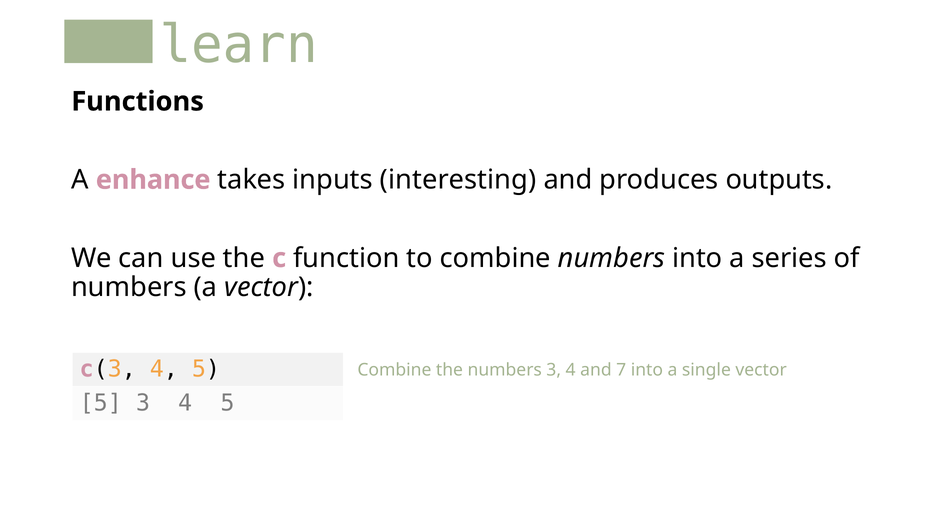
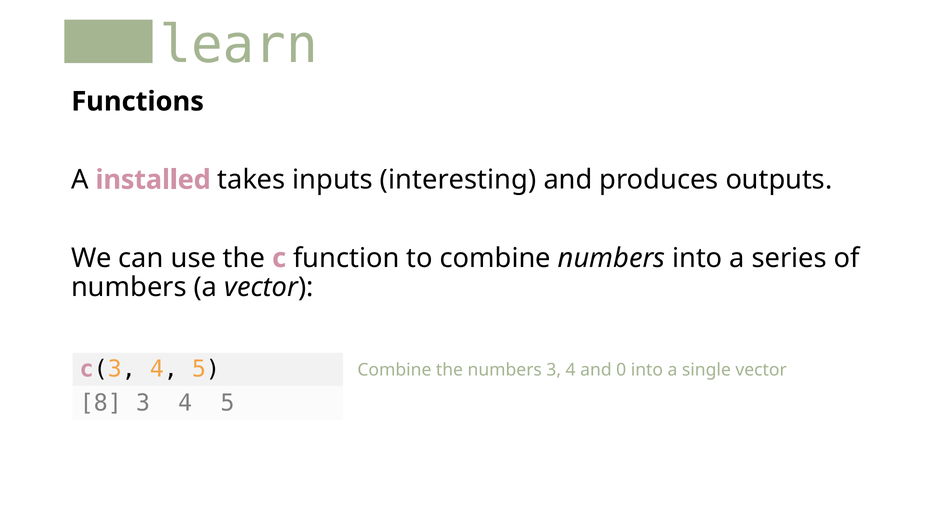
enhance: enhance -> installed
7: 7 -> 0
5 at (101, 403): 5 -> 8
